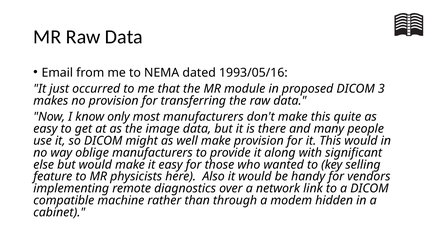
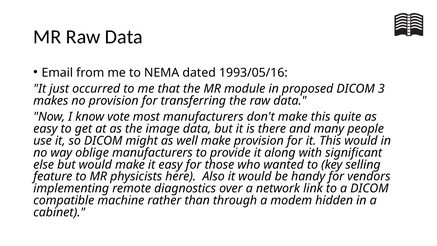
only: only -> vote
